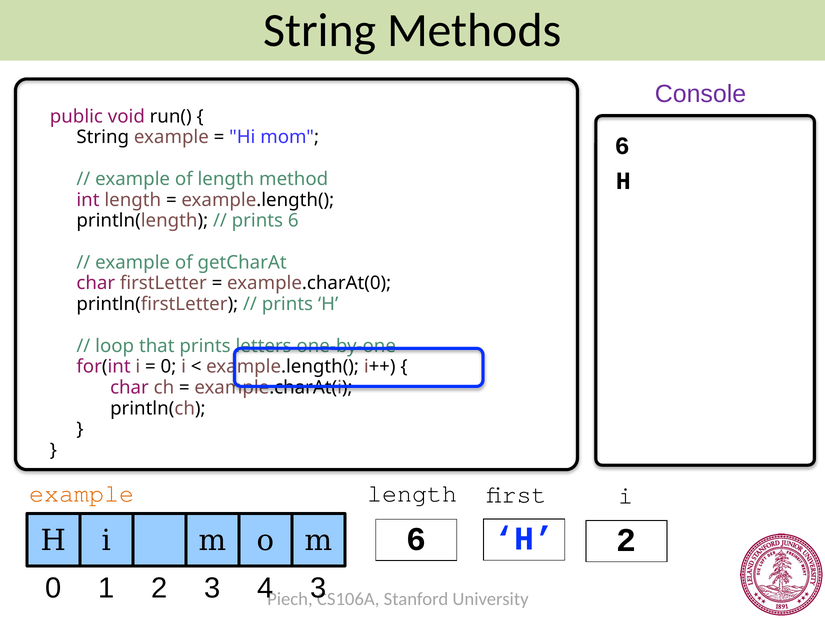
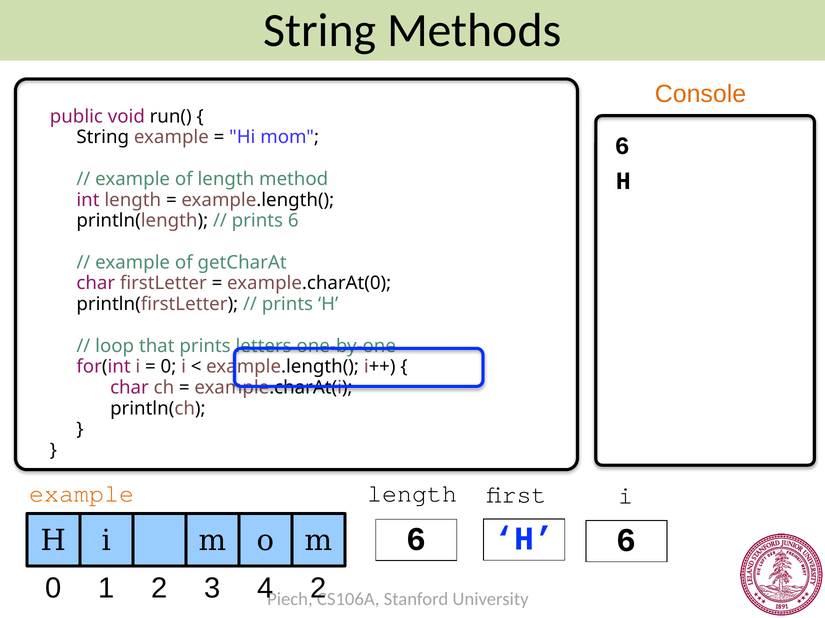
Console colour: purple -> orange
H 2: 2 -> 6
4 3: 3 -> 2
